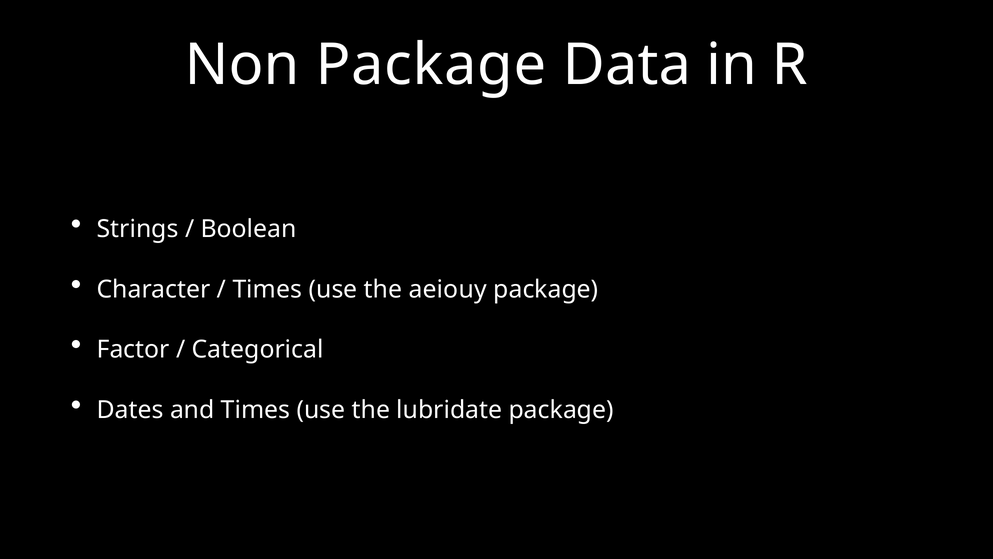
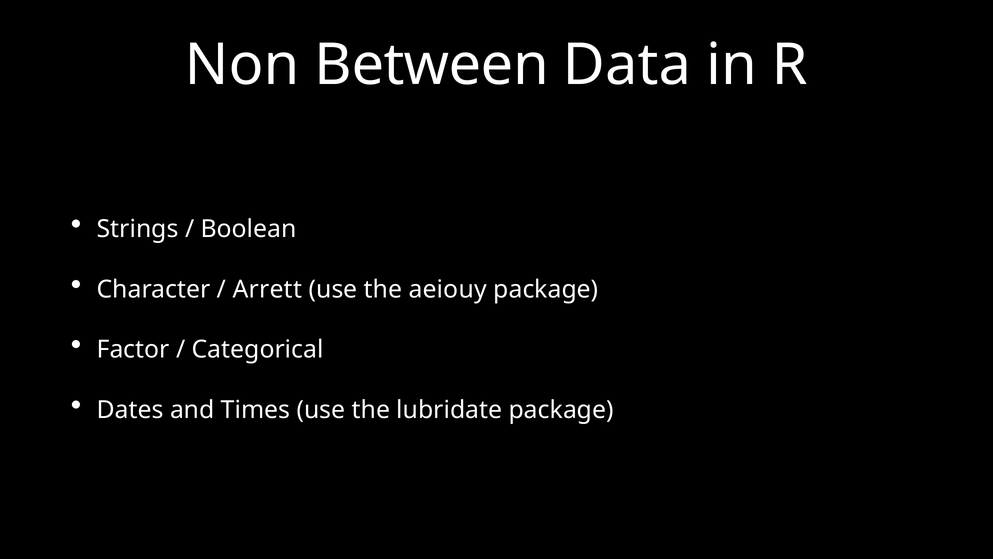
Non Package: Package -> Between
Times at (267, 289): Times -> Arrett
